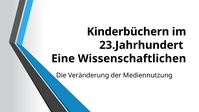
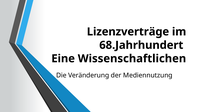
Kinderbüchern: Kinderbüchern -> Lizenzverträge
23.Jahrhundert: 23.Jahrhundert -> 68.Jahrhundert
